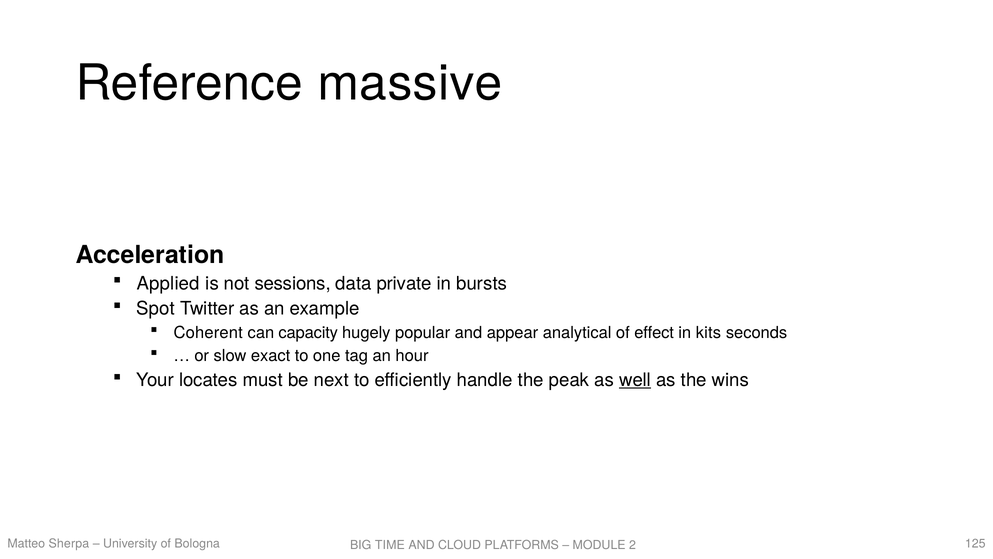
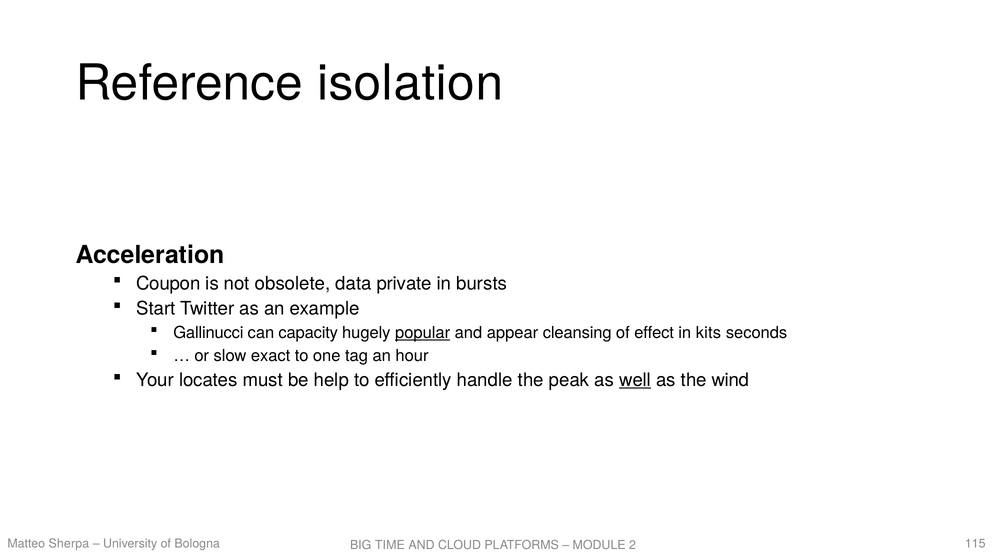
massive: massive -> isolation
Applied: Applied -> Coupon
sessions: sessions -> obsolete
Spot: Spot -> Start
Coherent: Coherent -> Gallinucci
popular underline: none -> present
analytical: analytical -> cleansing
next: next -> help
wins: wins -> wind
125: 125 -> 115
